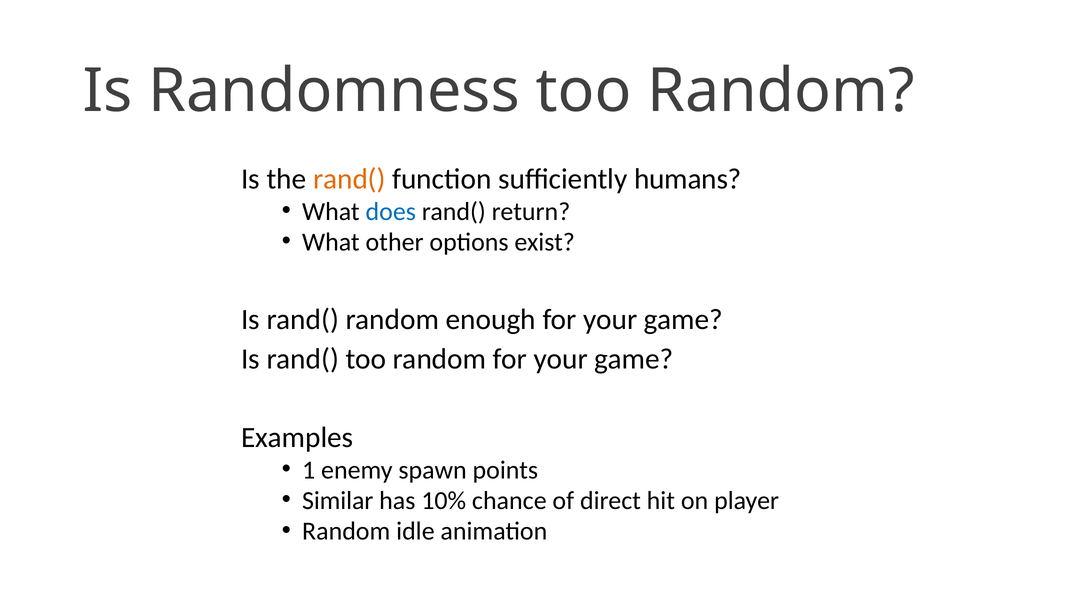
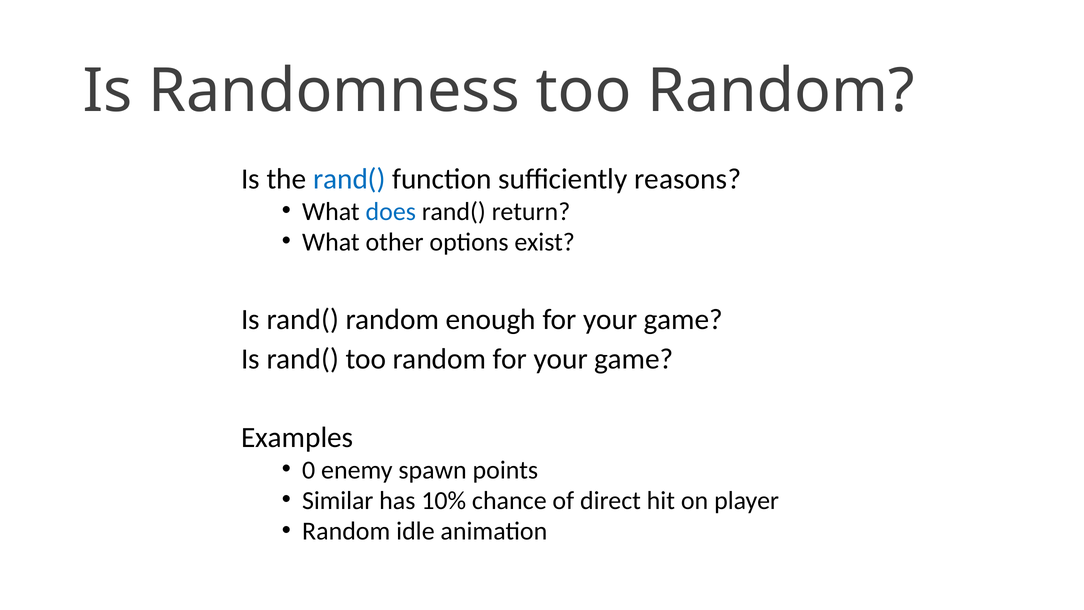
rand( at (349, 179) colour: orange -> blue
humans: humans -> reasons
1: 1 -> 0
